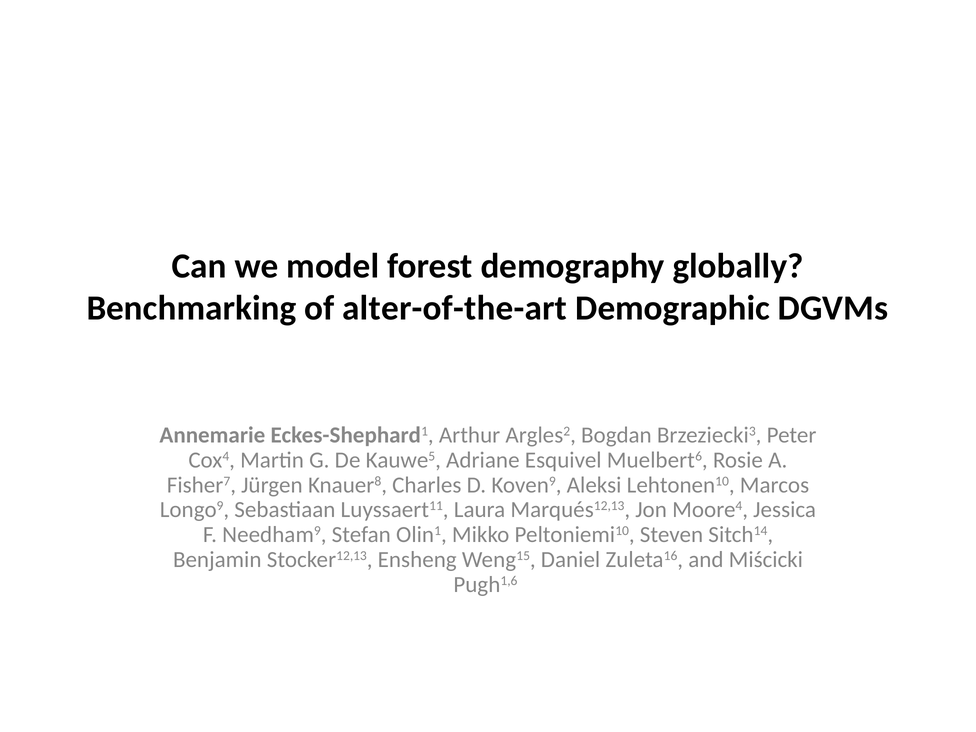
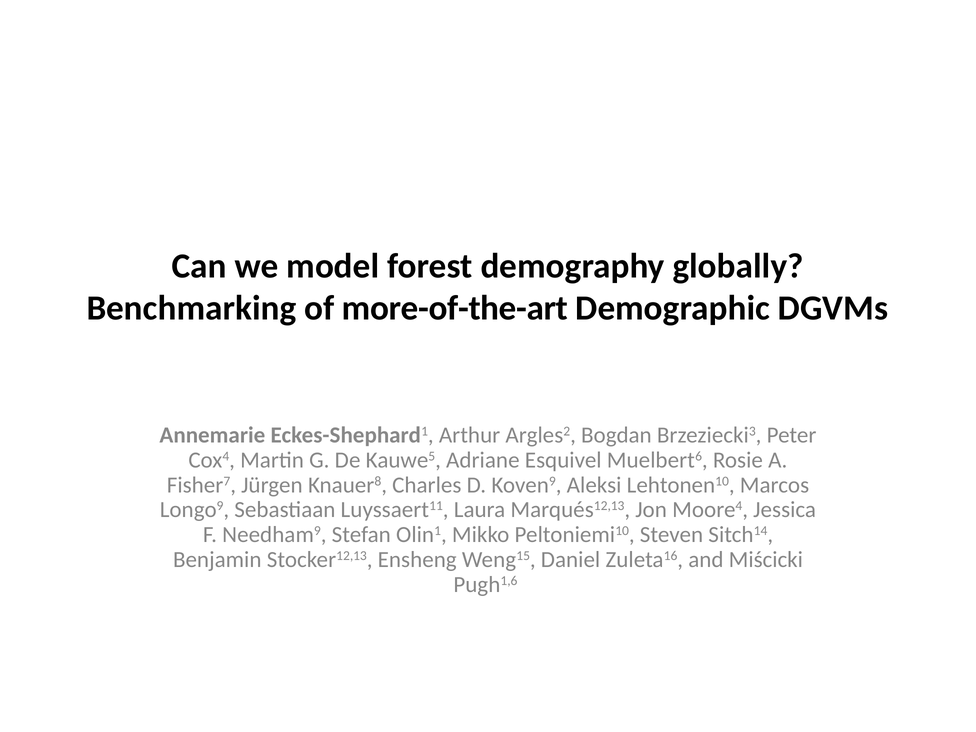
alter-of-the-art: alter-of-the-art -> more-of-the-art
